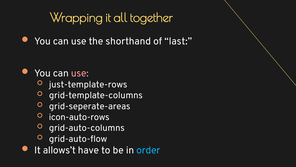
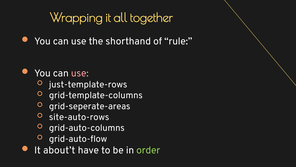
last: last -> rule
icon-auto-rows: icon-auto-rows -> site-auto-rows
allows’t: allows’t -> about’t
order colour: light blue -> light green
